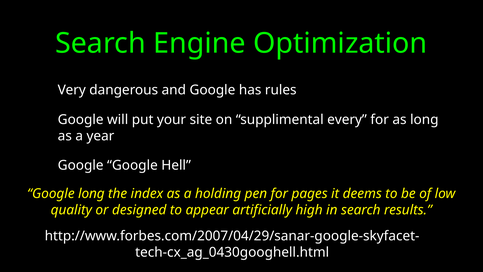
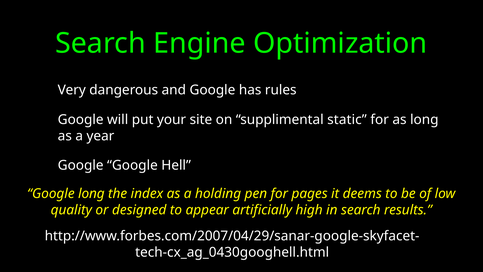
every: every -> static
